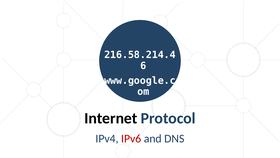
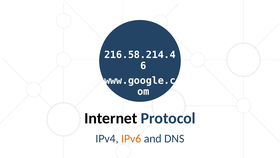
IPv6 colour: red -> orange
